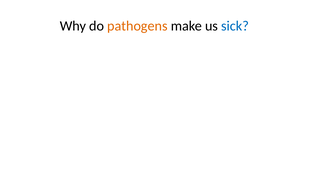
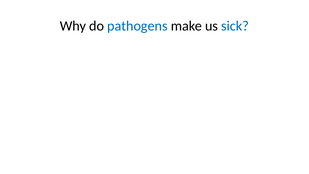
pathogens colour: orange -> blue
